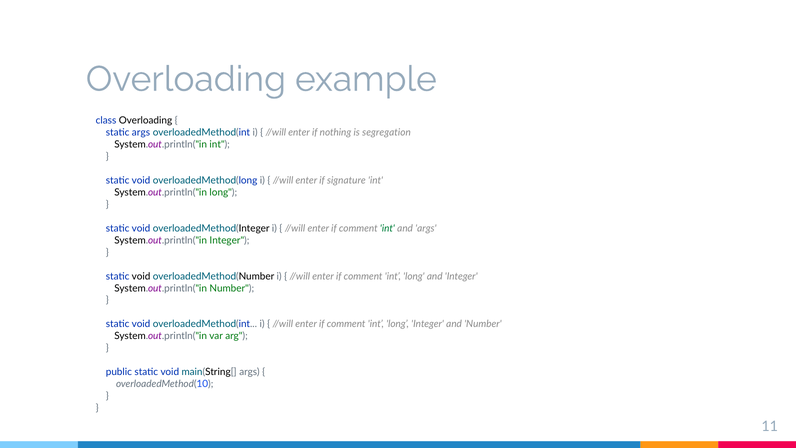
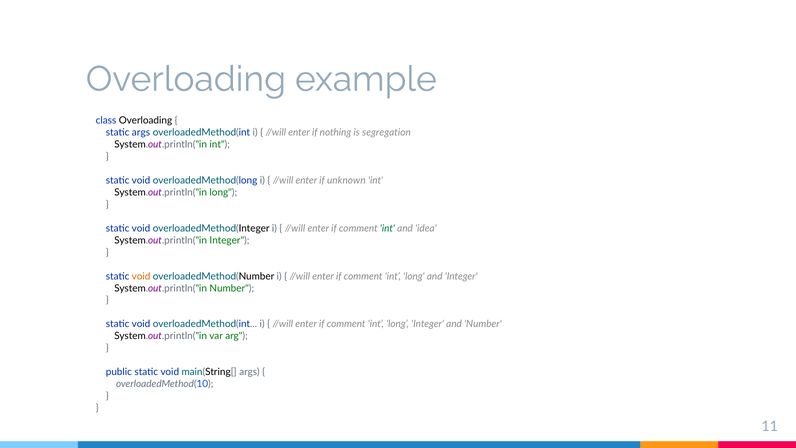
signature: signature -> unknown
and args: args -> idea
void at (141, 276) colour: black -> orange
